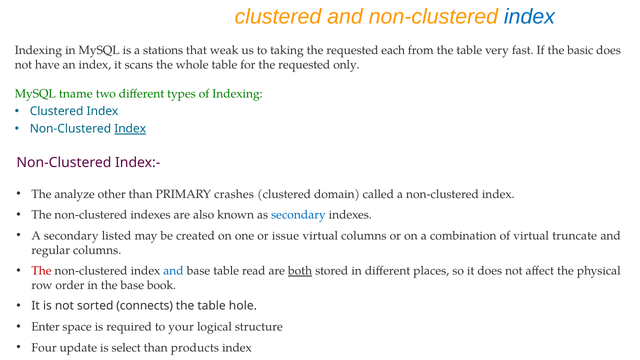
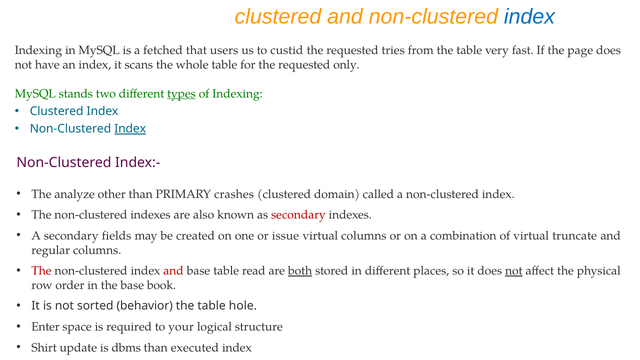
stations: stations -> fetched
weak: weak -> users
taking: taking -> custid
each: each -> tries
basic: basic -> page
tname: tname -> stands
types underline: none -> present
secondary at (298, 215) colour: blue -> red
listed: listed -> fields
and at (174, 271) colour: blue -> red
not at (514, 271) underline: none -> present
connects: connects -> behavior
Four: Four -> Shirt
select: select -> dbms
products: products -> executed
